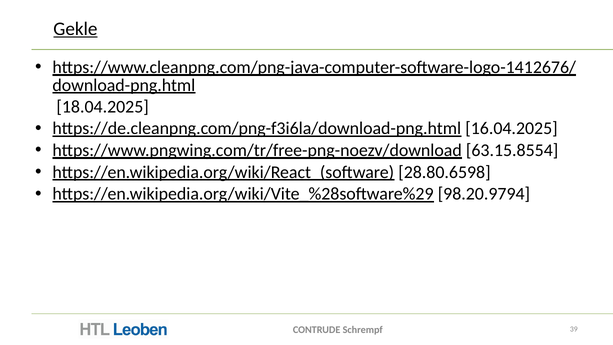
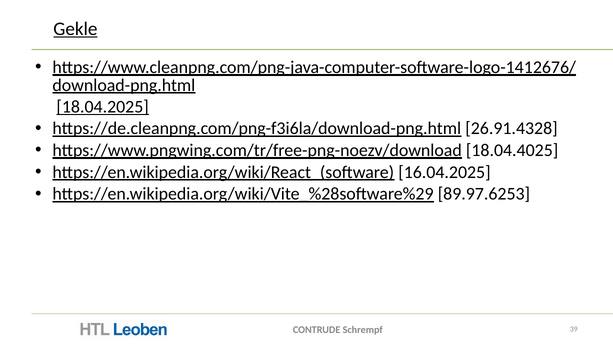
18.04.2025 underline: none -> present
16.04.2025: 16.04.2025 -> 26.91.4328
63.15.8554: 63.15.8554 -> 18.04.4025
28.80.6598: 28.80.6598 -> 16.04.2025
98.20.9794: 98.20.9794 -> 89.97.6253
